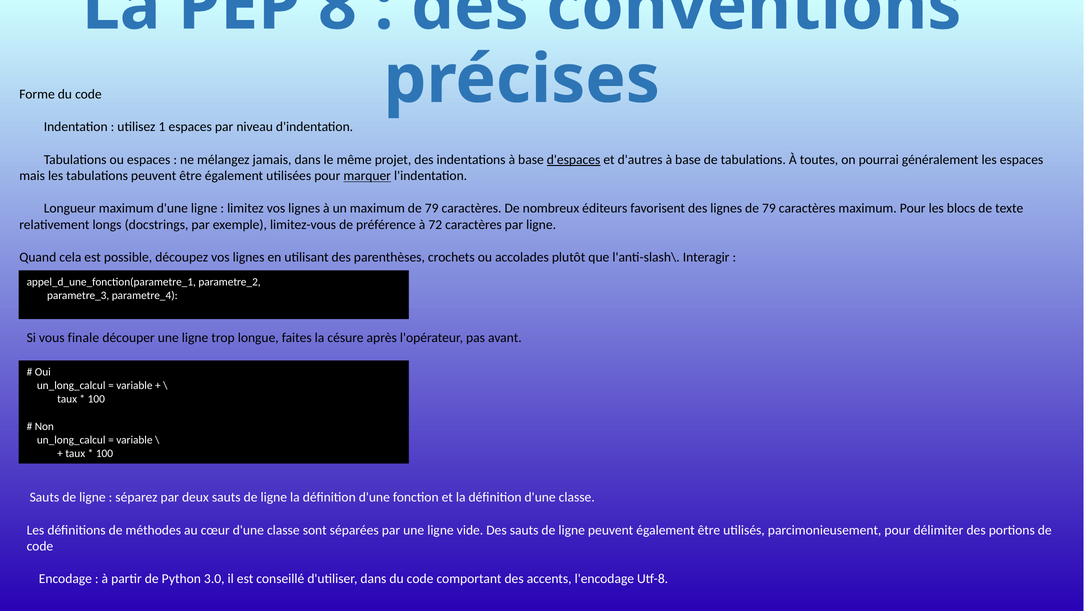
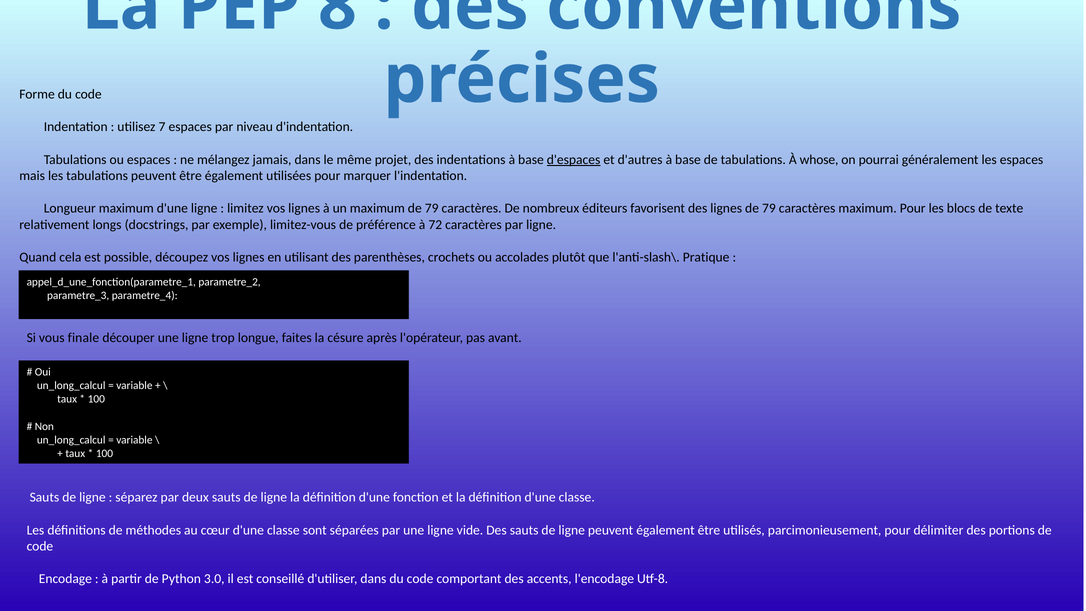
1: 1 -> 7
toutes: toutes -> whose
marquer underline: present -> none
Interagir: Interagir -> Pratique
